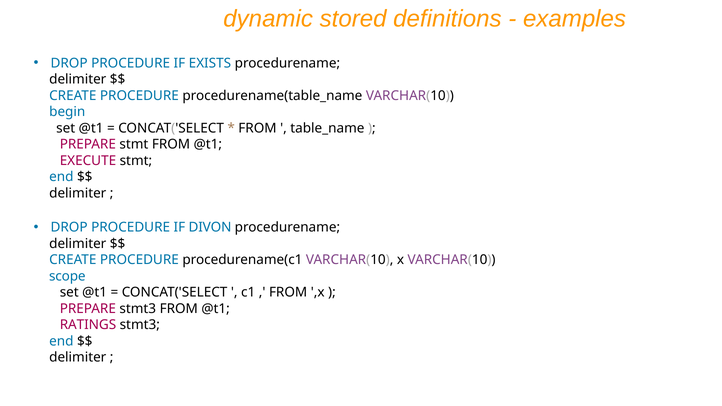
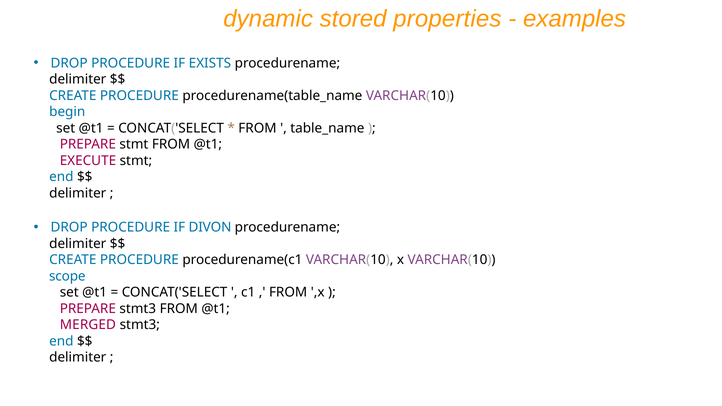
definitions: definitions -> properties
RATINGS: RATINGS -> MERGED
